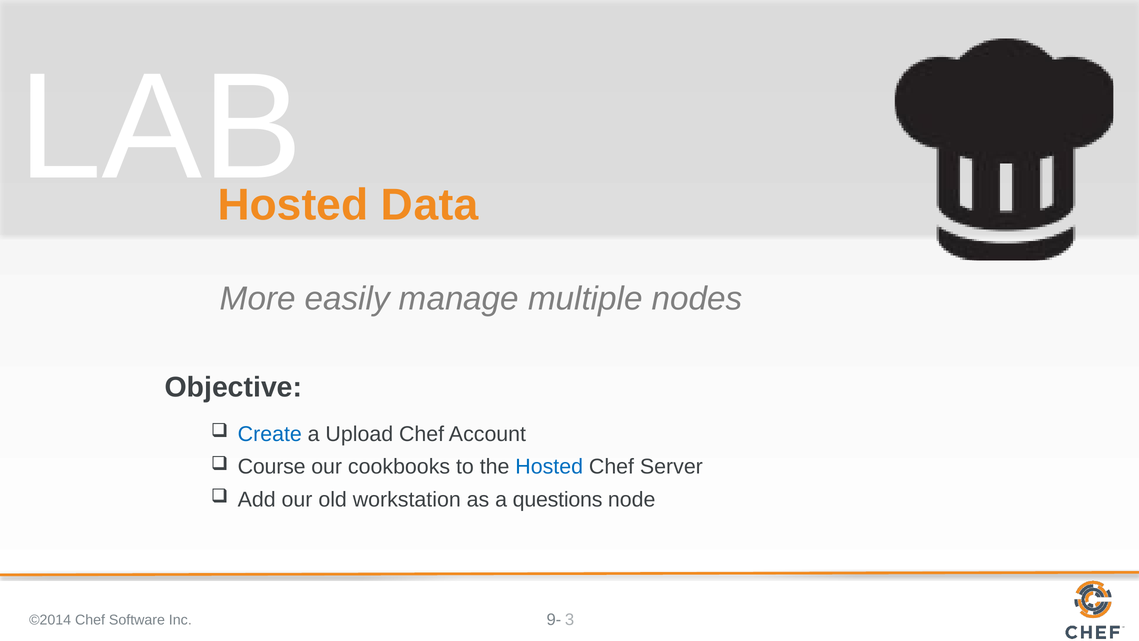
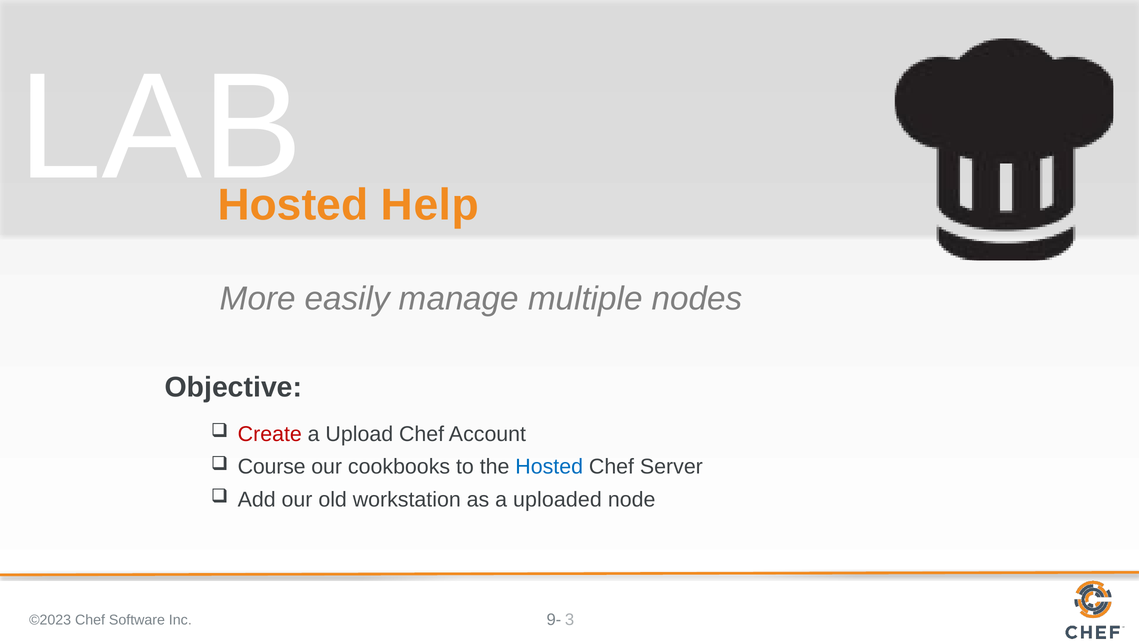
Data: Data -> Help
Create colour: blue -> red
questions: questions -> uploaded
©2014: ©2014 -> ©2023
